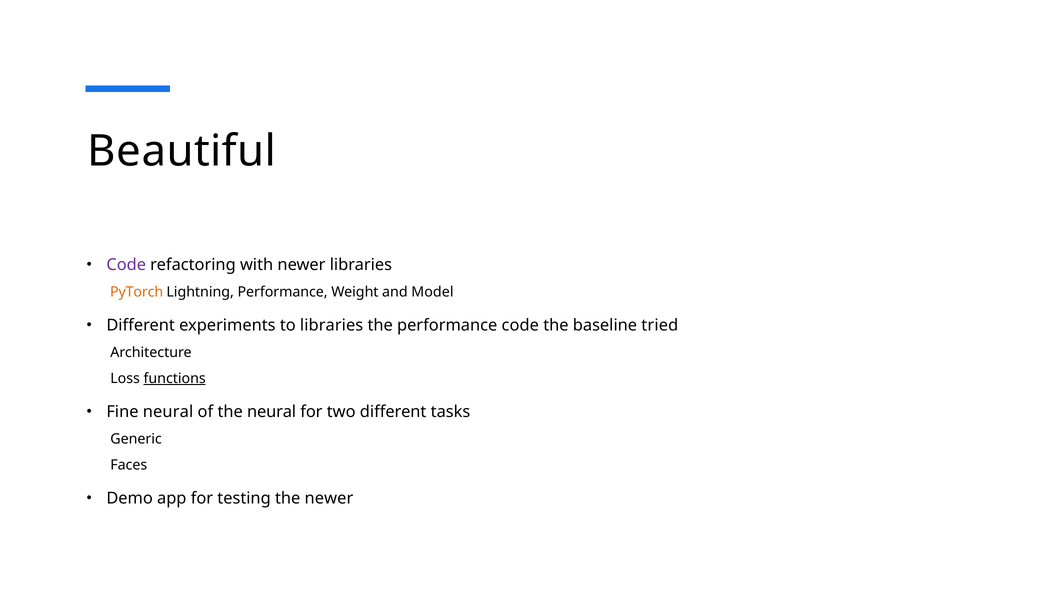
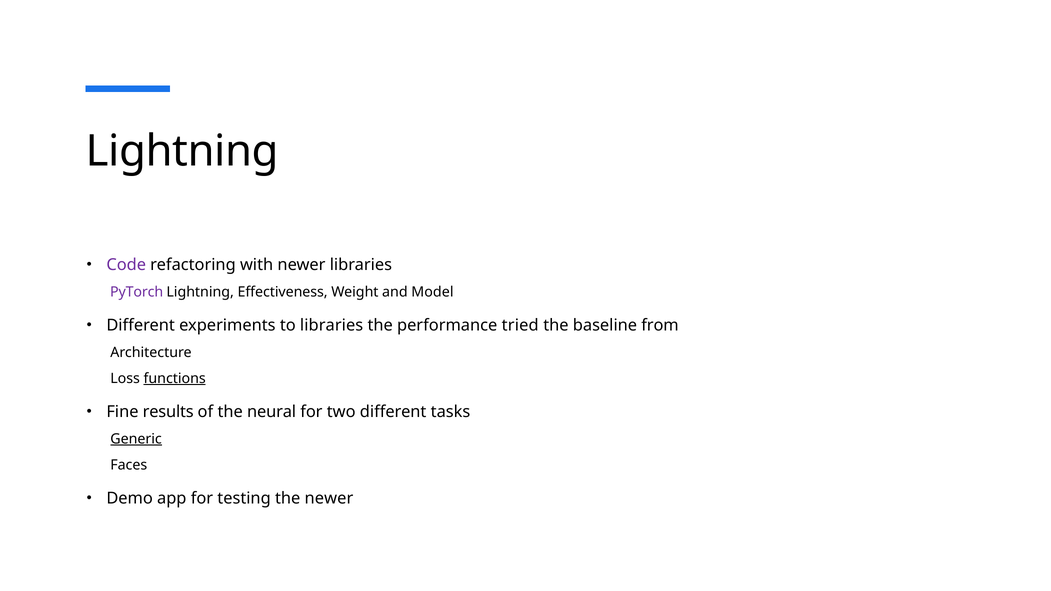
Beautiful at (182, 152): Beautiful -> Lightning
PyTorch colour: orange -> purple
Lightning Performance: Performance -> Effectiveness
performance code: code -> tried
tried: tried -> from
Fine neural: neural -> results
Generic underline: none -> present
